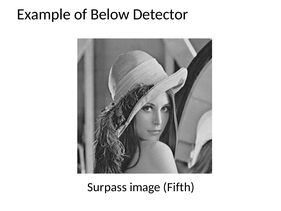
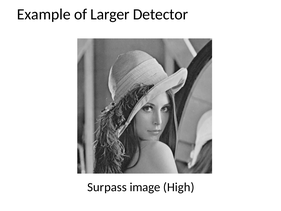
Below: Below -> Larger
Fifth: Fifth -> High
